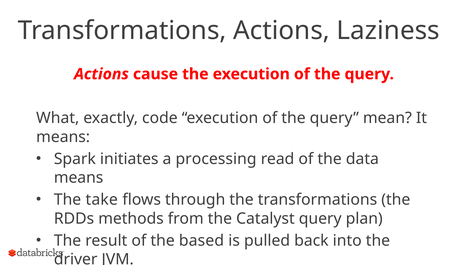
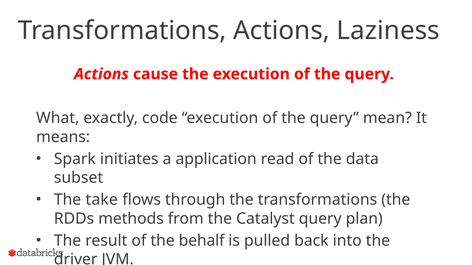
processing: processing -> application
means at (79, 178): means -> subset
based: based -> behalf
